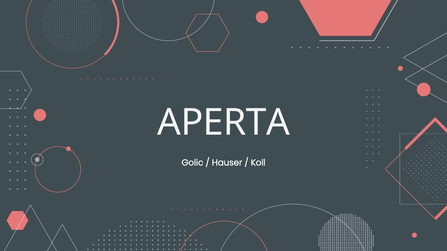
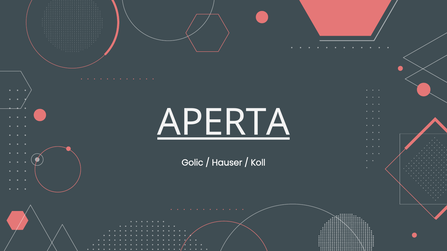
APERTA underline: none -> present
